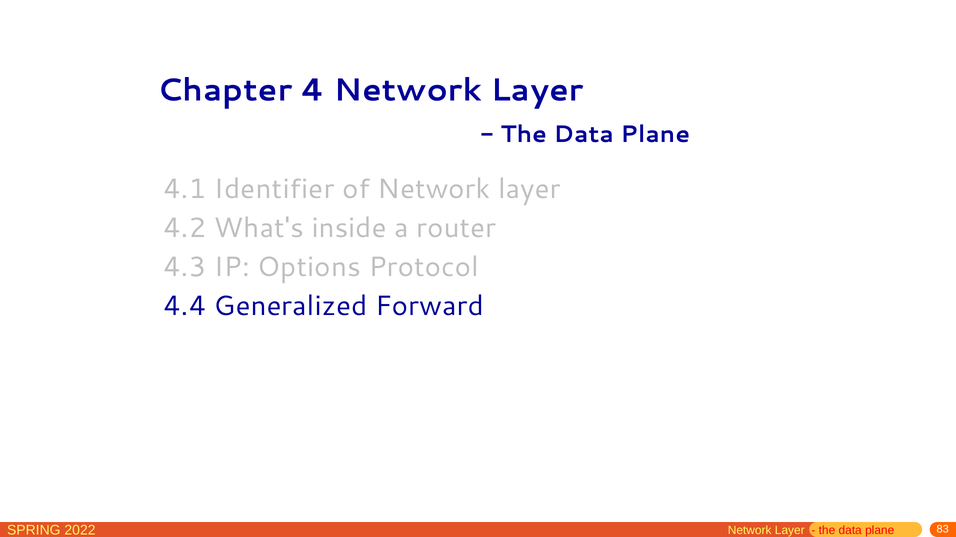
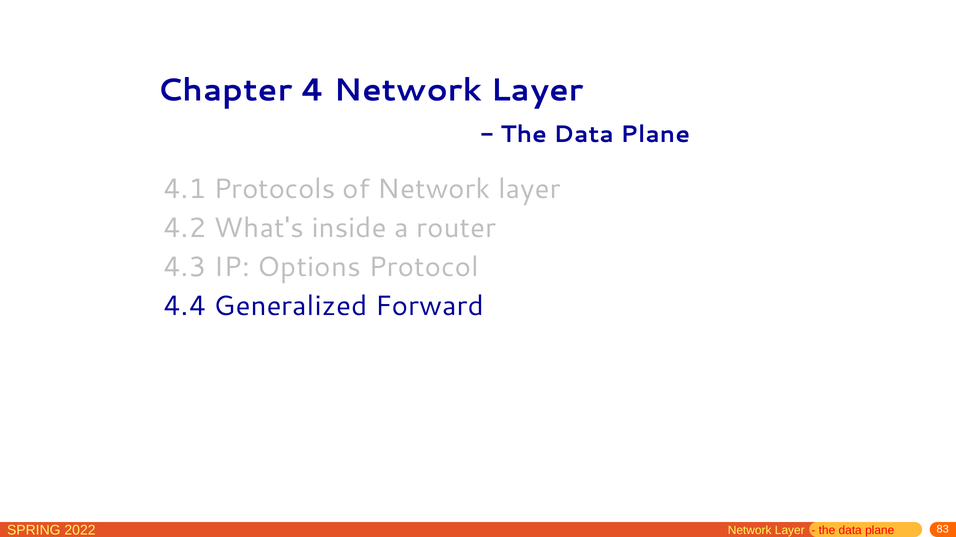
Identifier: Identifier -> Protocols
